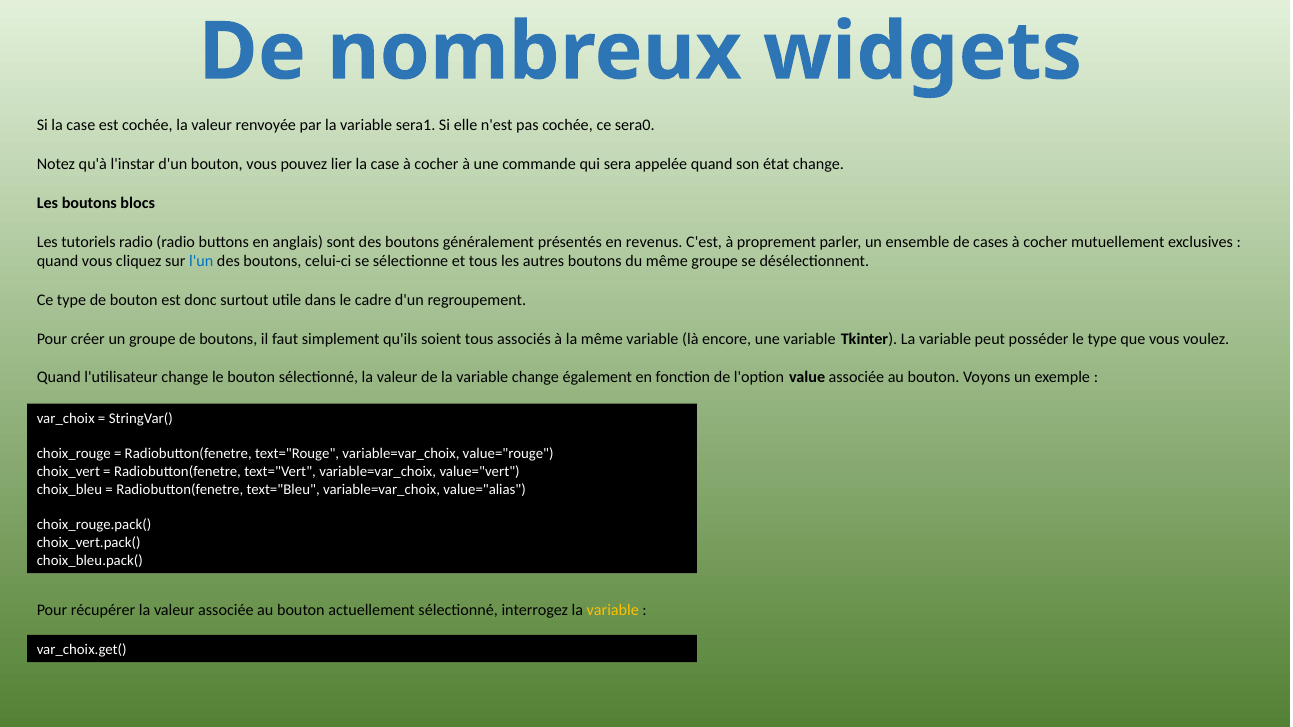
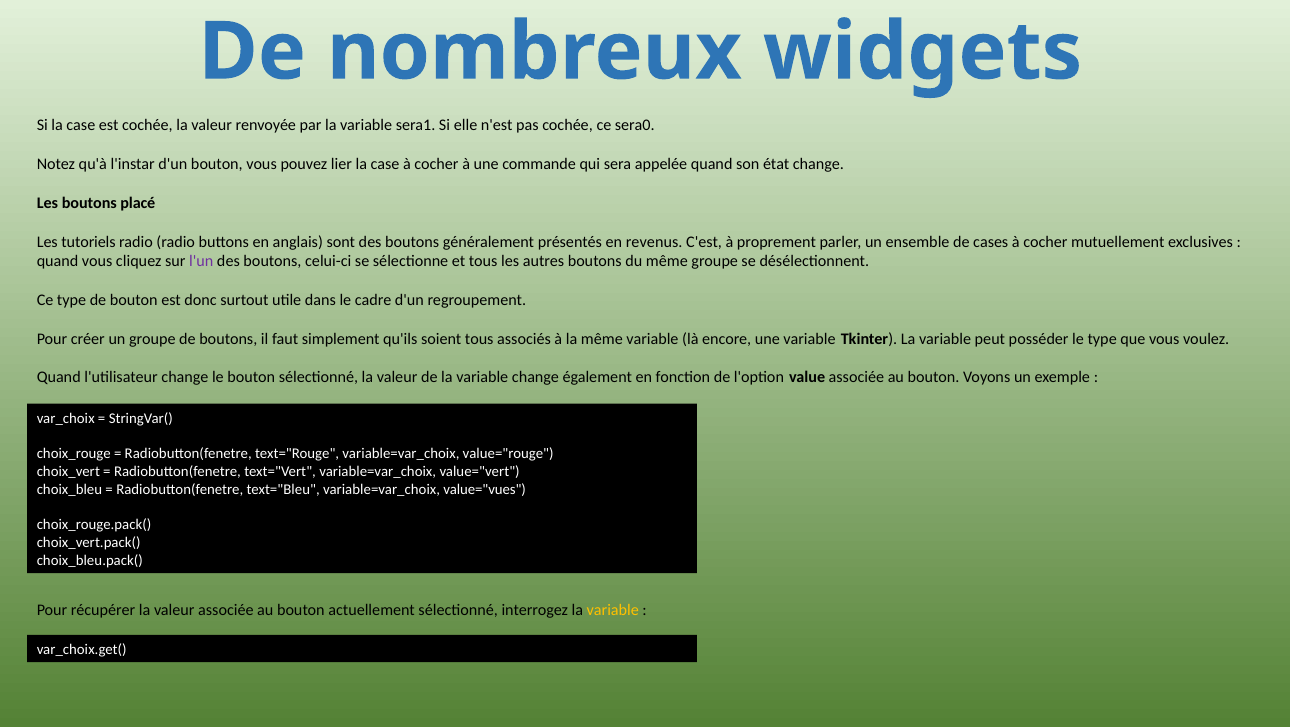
blocs: blocs -> placé
l'un colour: blue -> purple
value="alias: value="alias -> value="vues
